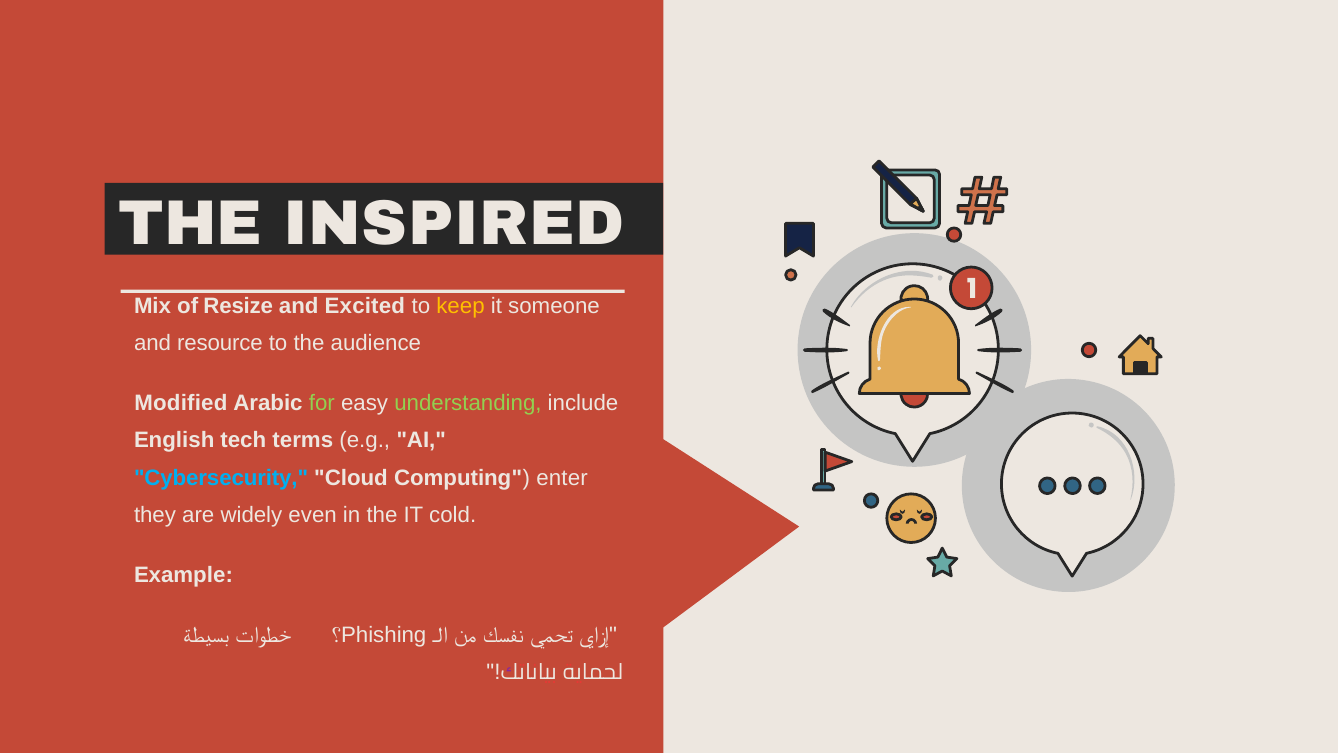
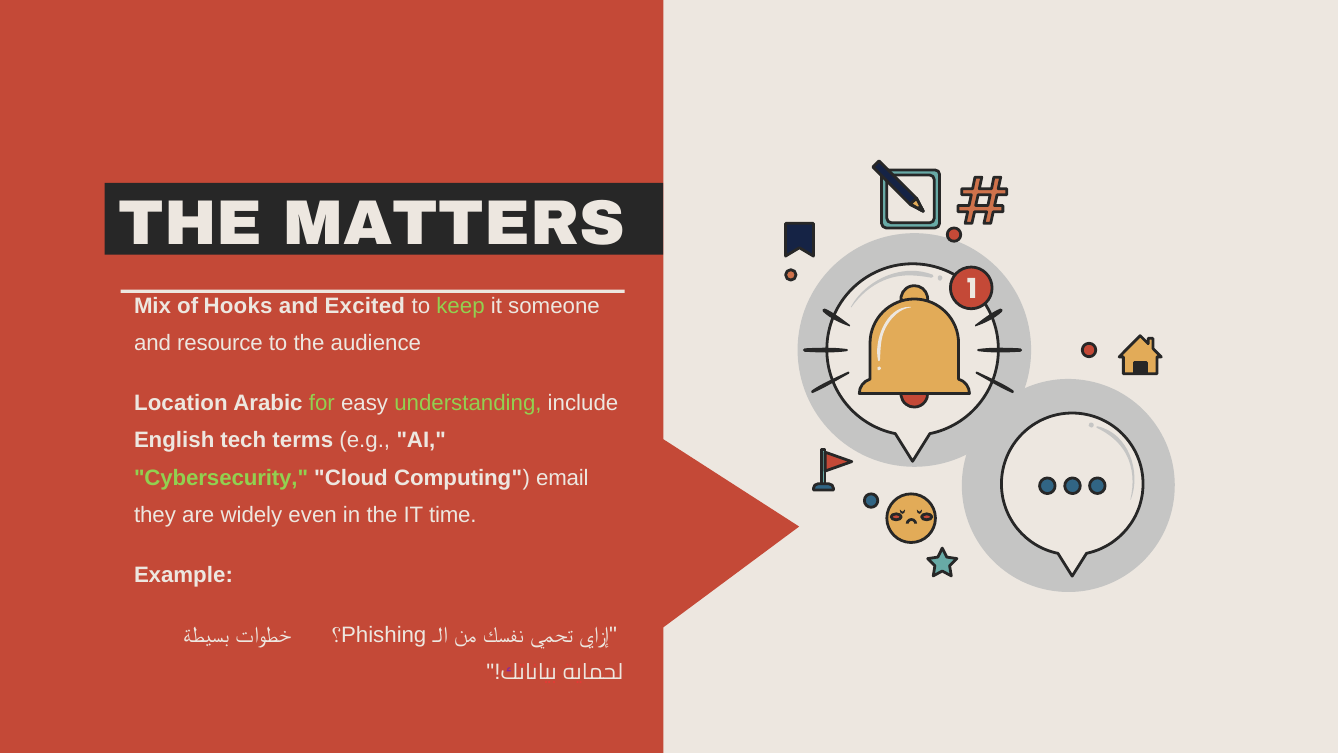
INSPIRED: INSPIRED -> MATTERS
Resize: Resize -> Hooks
keep colour: yellow -> light green
Modified: Modified -> Location
Cybersecurity colour: light blue -> light green
enter: enter -> email
cold: cold -> time
